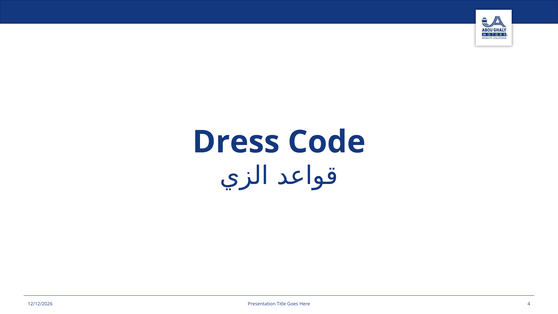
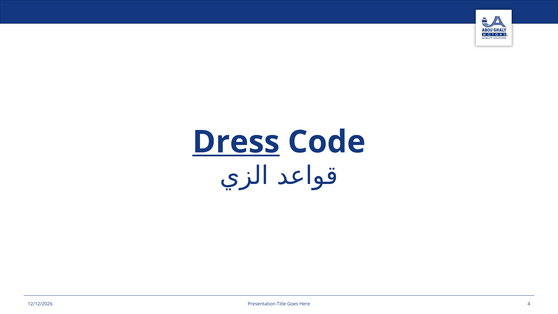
Dress underline: none -> present
